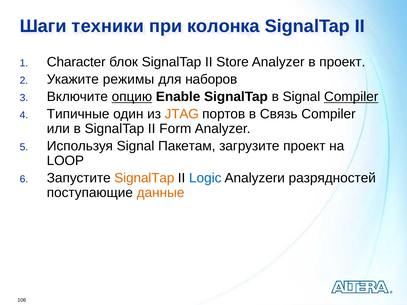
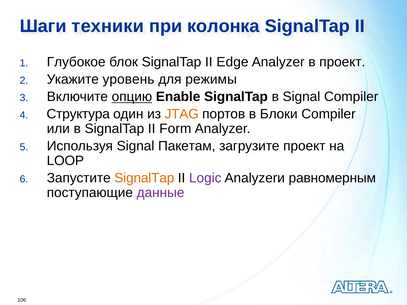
Character: Character -> Глубокое
Store: Store -> Edge
режимы: режимы -> уровень
наборов: наборов -> режимы
Compiler at (351, 97) underline: present -> none
Типичные: Типичные -> Структура
Связь: Связь -> Блоки
Logic colour: blue -> purple
разрядностей: разрядностей -> равномерным
данные colour: orange -> purple
